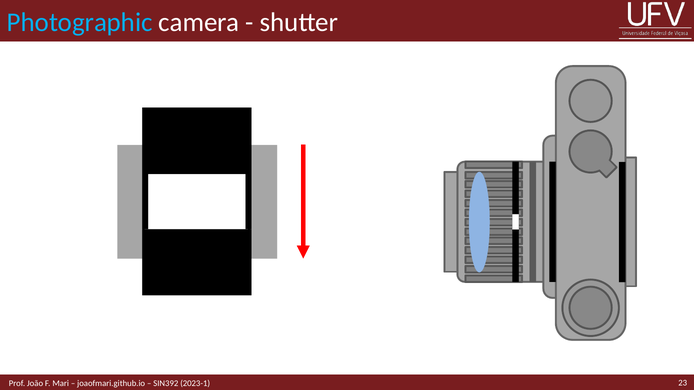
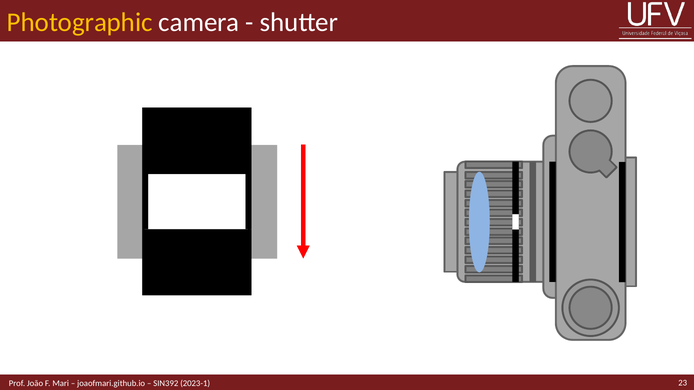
Photographic colour: light blue -> yellow
